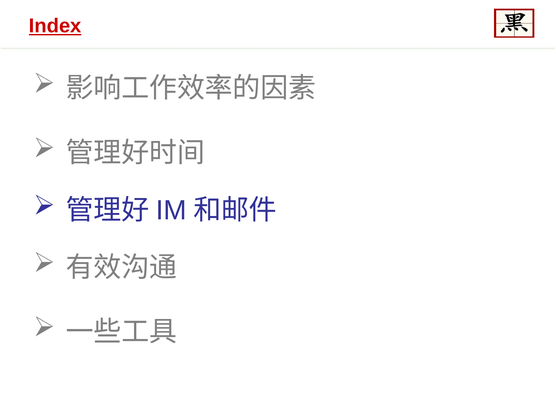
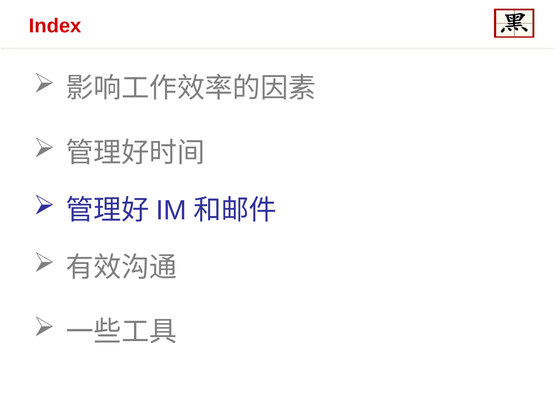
Index underline: present -> none
